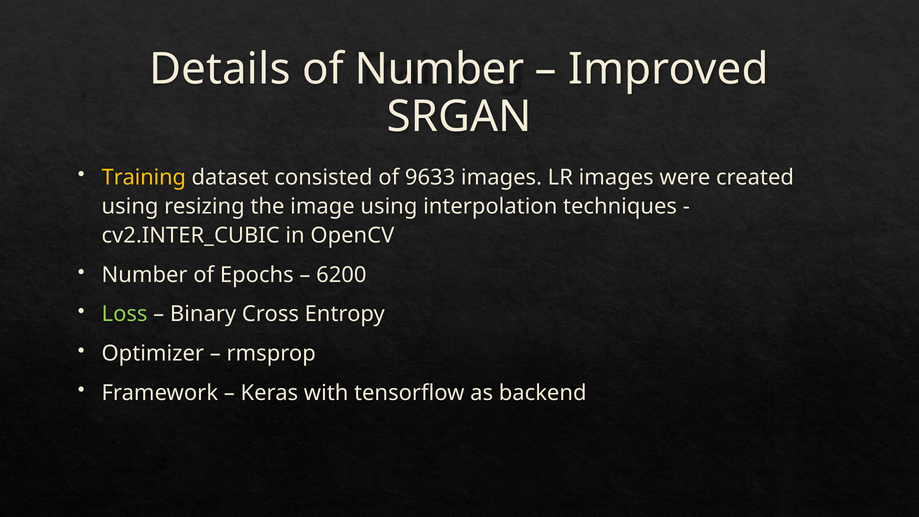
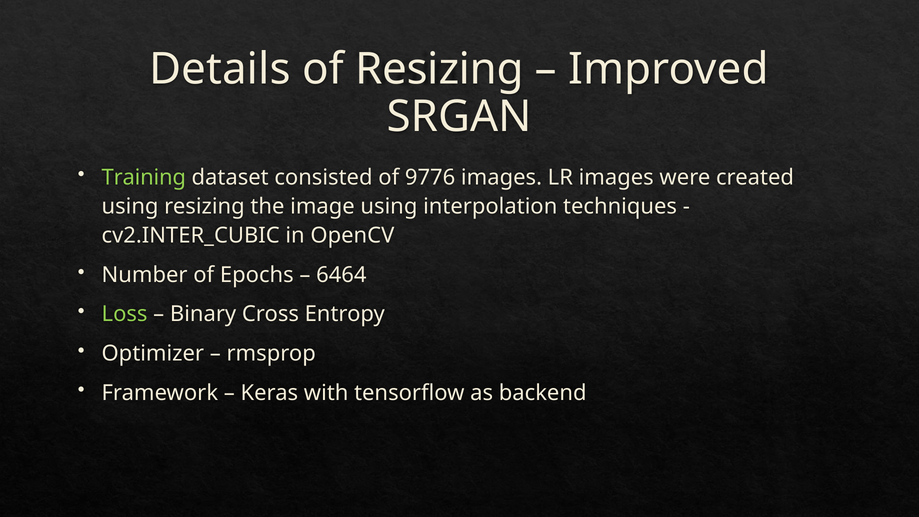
of Number: Number -> Resizing
Training colour: yellow -> light green
9633: 9633 -> 9776
6200: 6200 -> 6464
